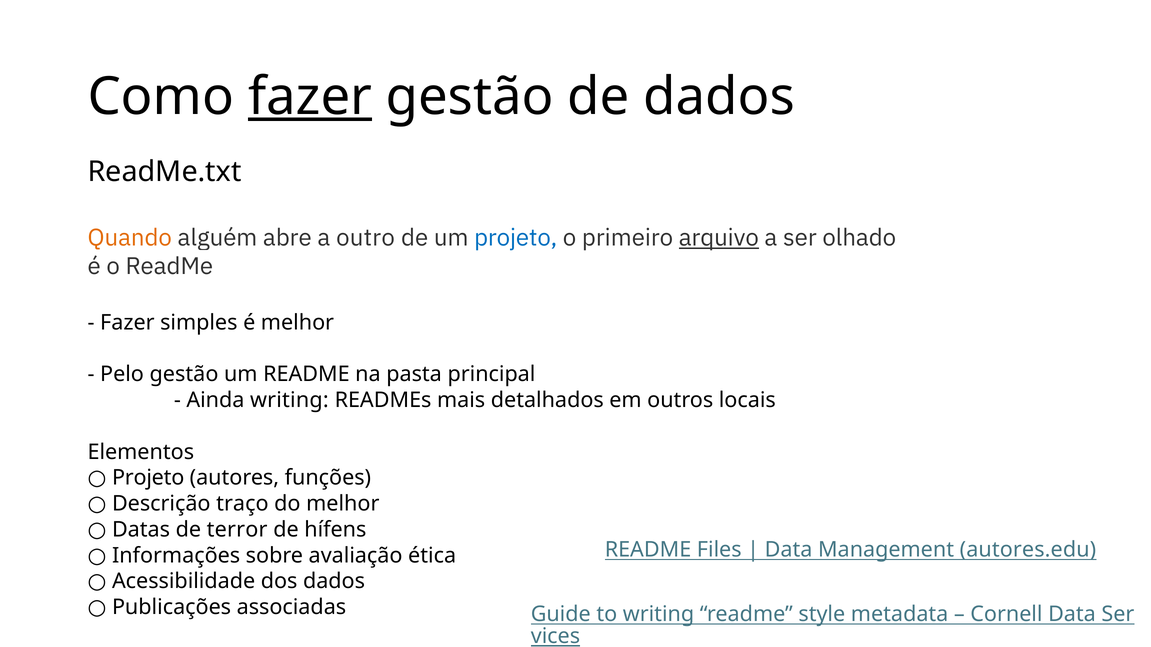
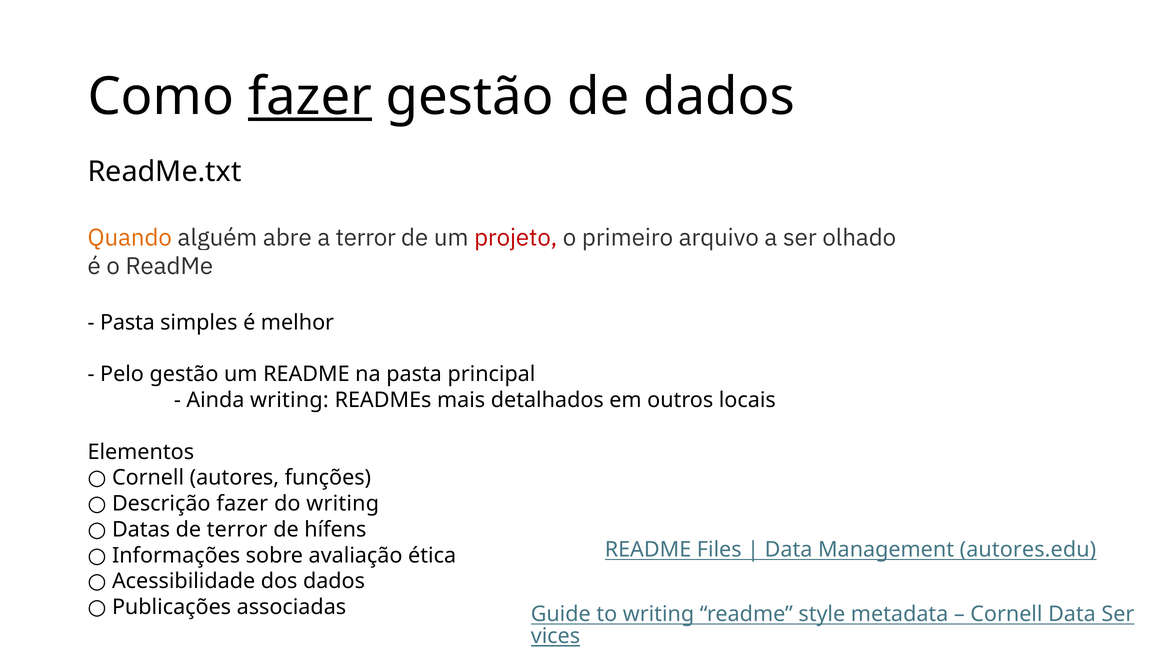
a outro: outro -> terror
projeto at (516, 238) colour: blue -> red
arquivo underline: present -> none
Fazer at (127, 323): Fazer -> Pasta
Projeto at (148, 478): Projeto -> Cornell
Descrição traço: traço -> fazer
do melhor: melhor -> writing
